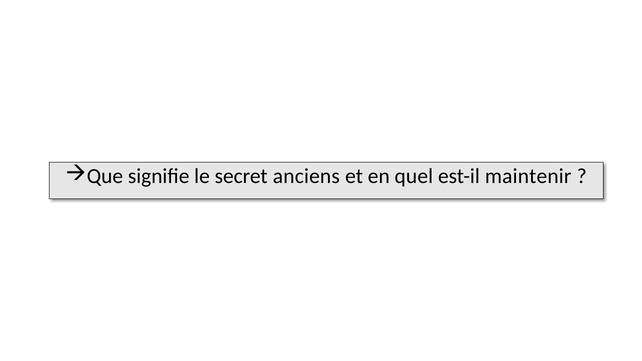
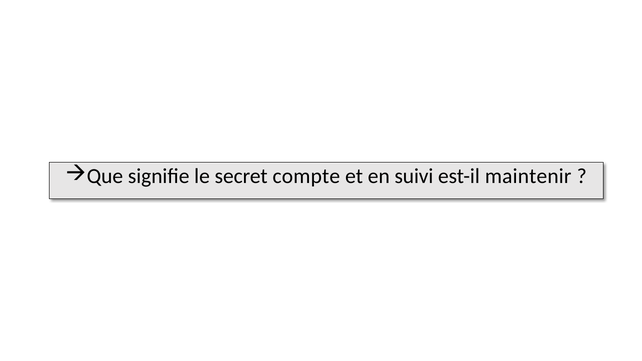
anciens: anciens -> compte
quel: quel -> suivi
